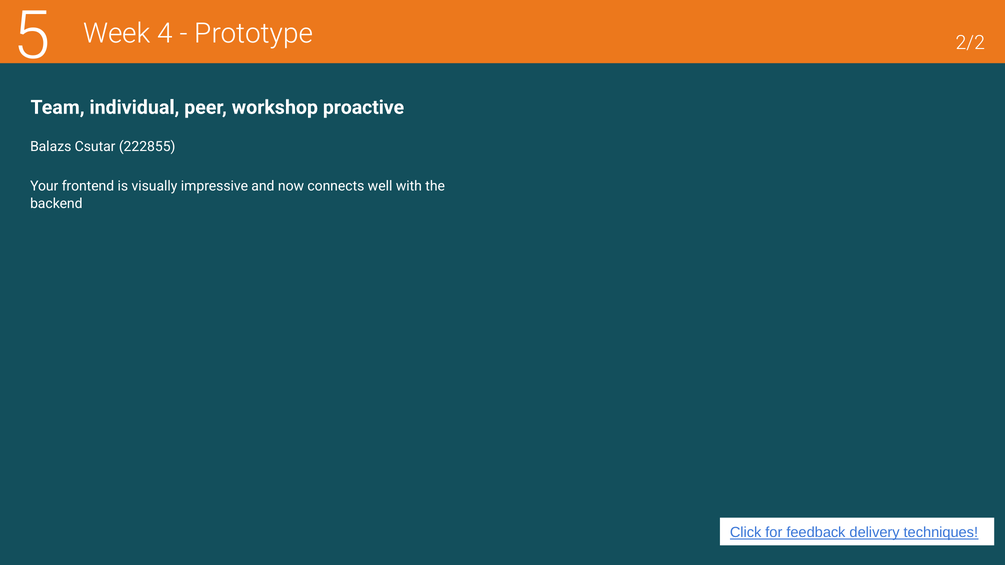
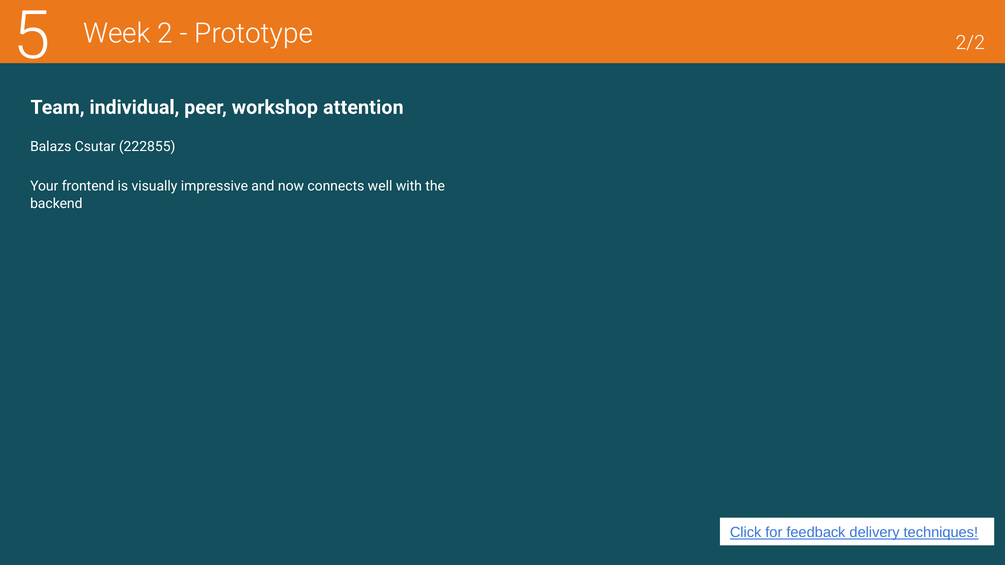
4: 4 -> 2
proactive: proactive -> attention
